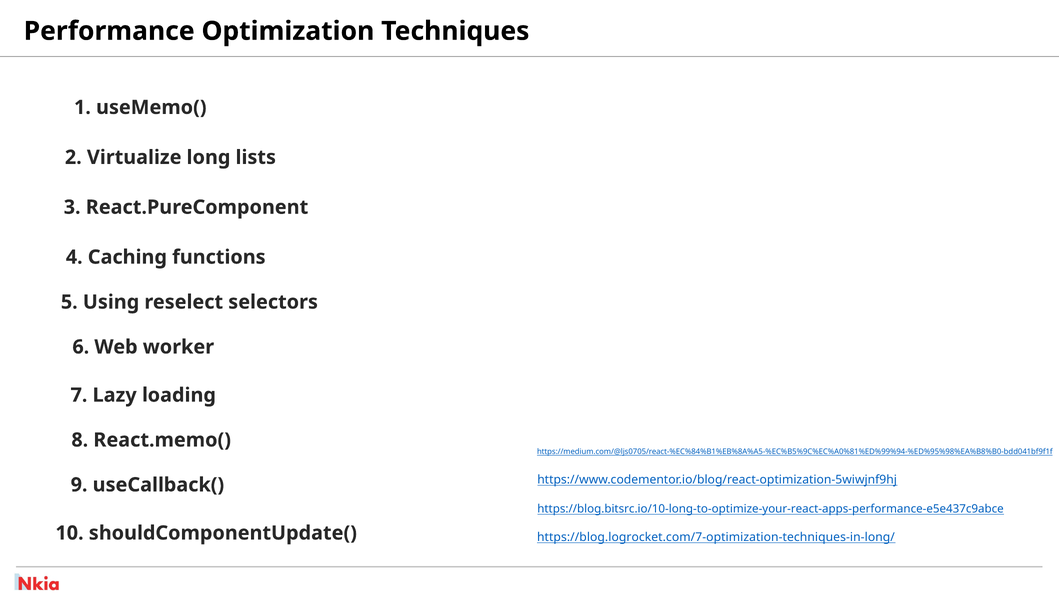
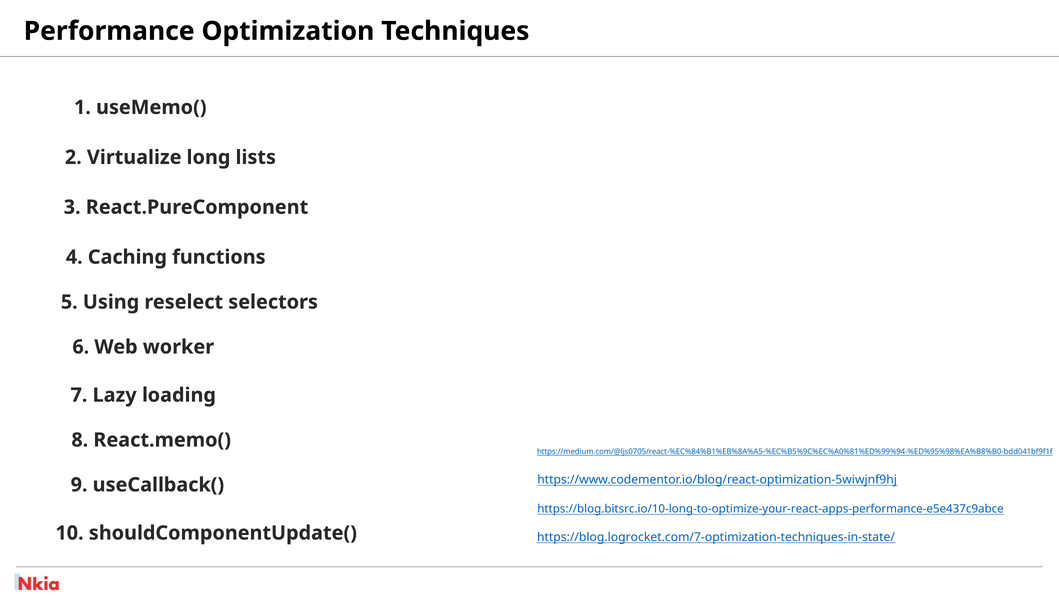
https://blog.logrocket.com/7-optimization-techniques-in-long/: https://blog.logrocket.com/7-optimization-techniques-in-long/ -> https://blog.logrocket.com/7-optimization-techniques-in-state/
